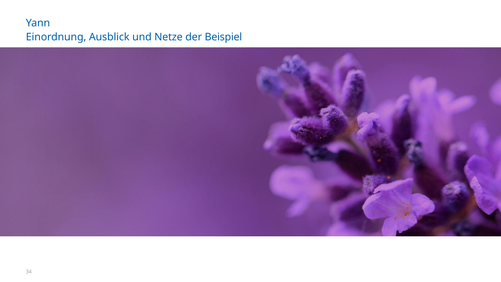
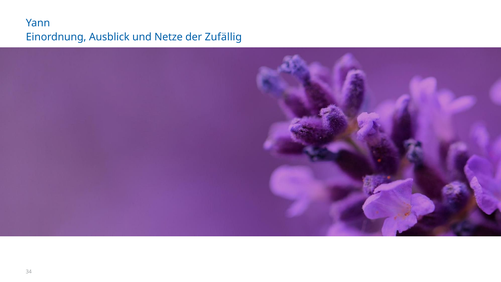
Beispiel: Beispiel -> Zufällig
